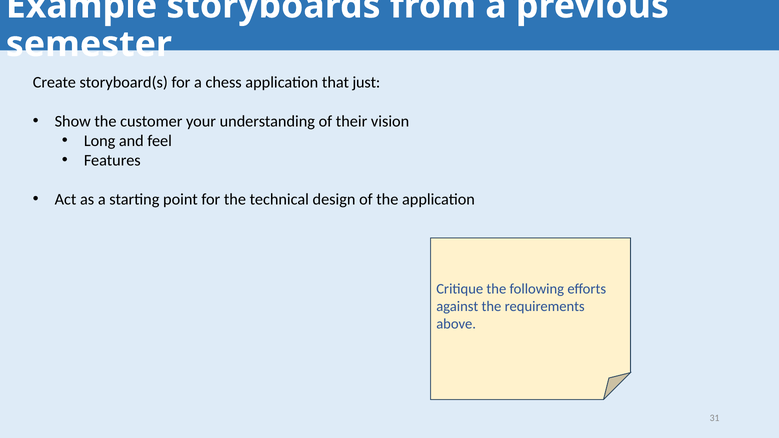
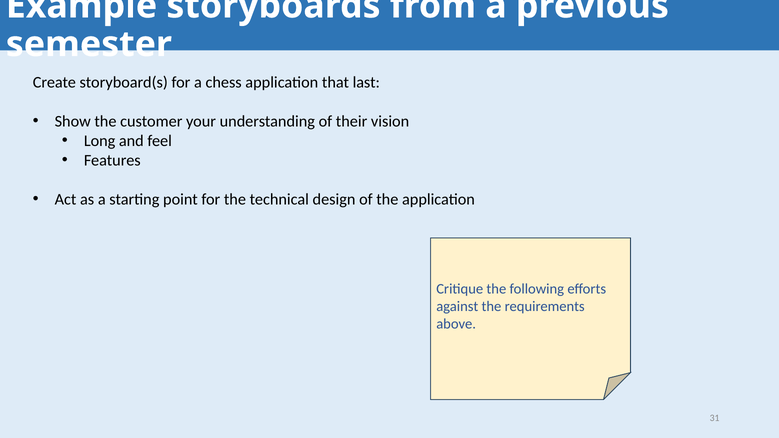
just: just -> last
